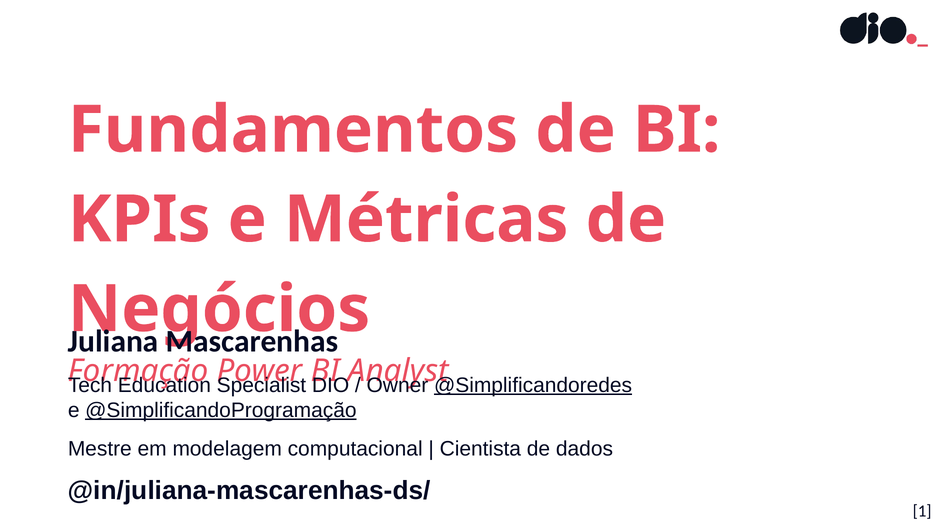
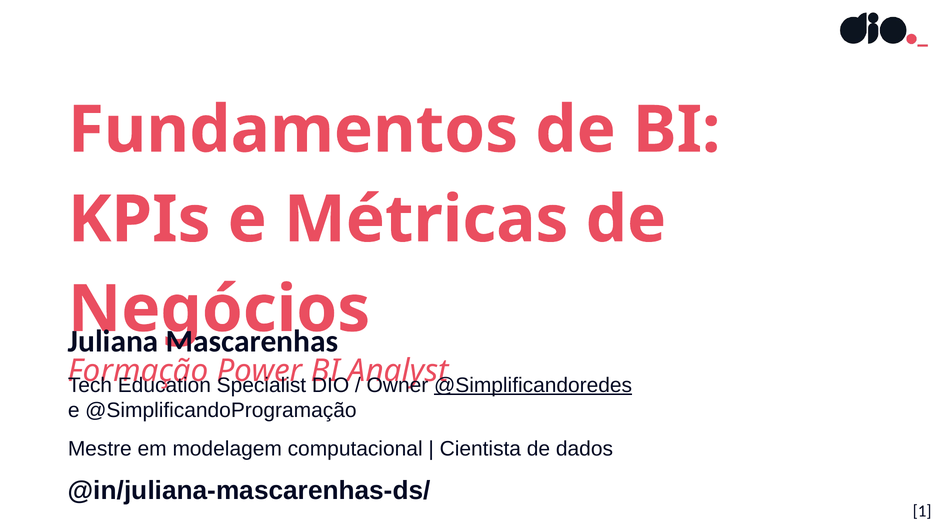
@SimplificandoProgramação underline: present -> none
